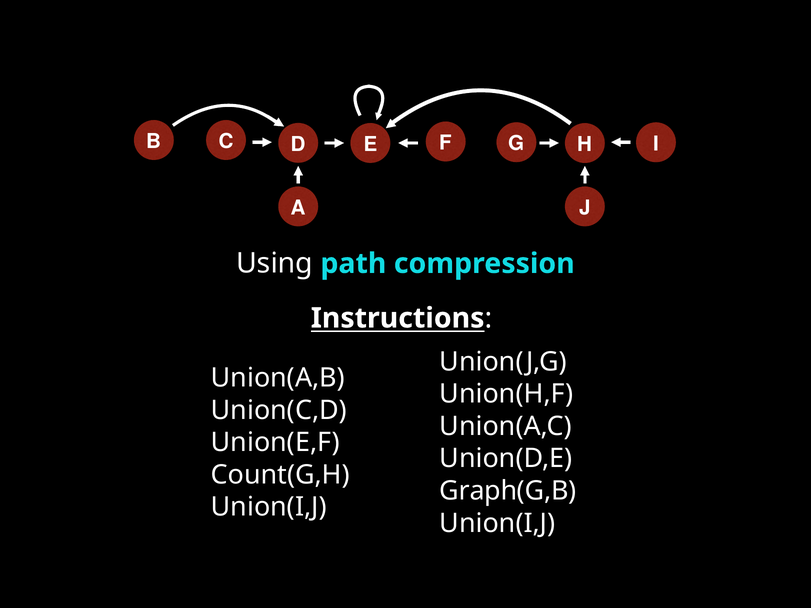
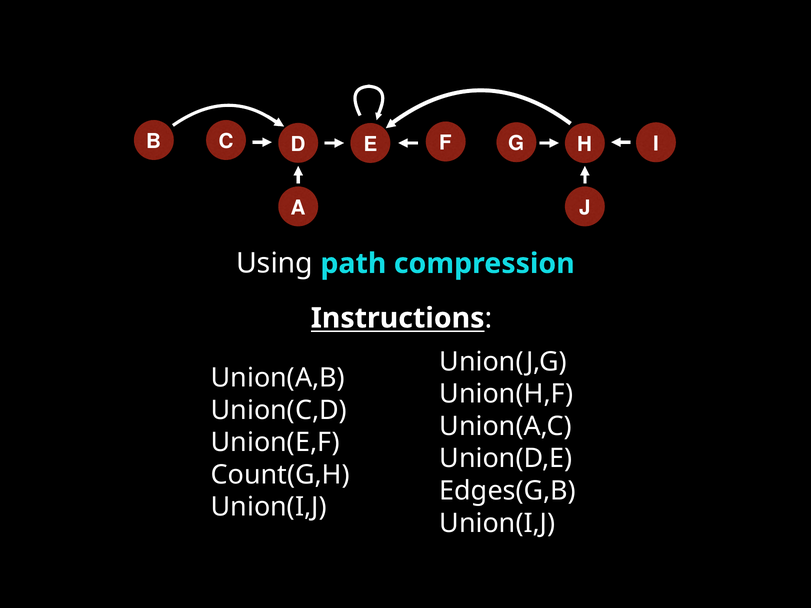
Graph(G,B: Graph(G,B -> Edges(G,B
